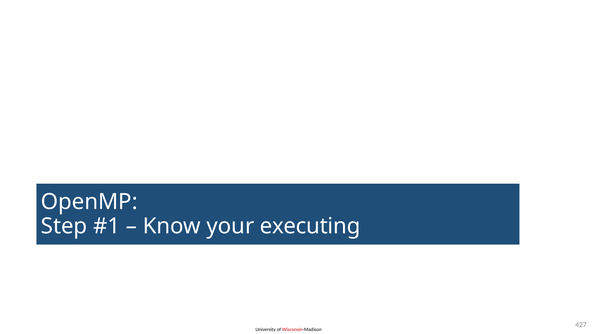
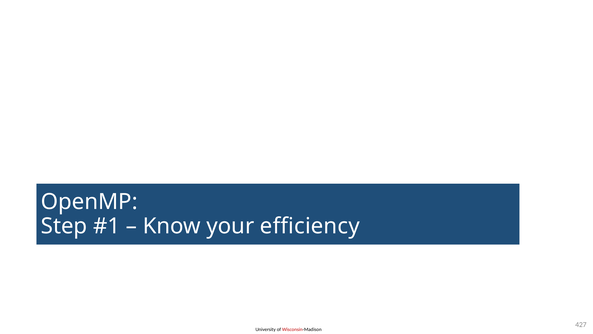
executing: executing -> efficiency
